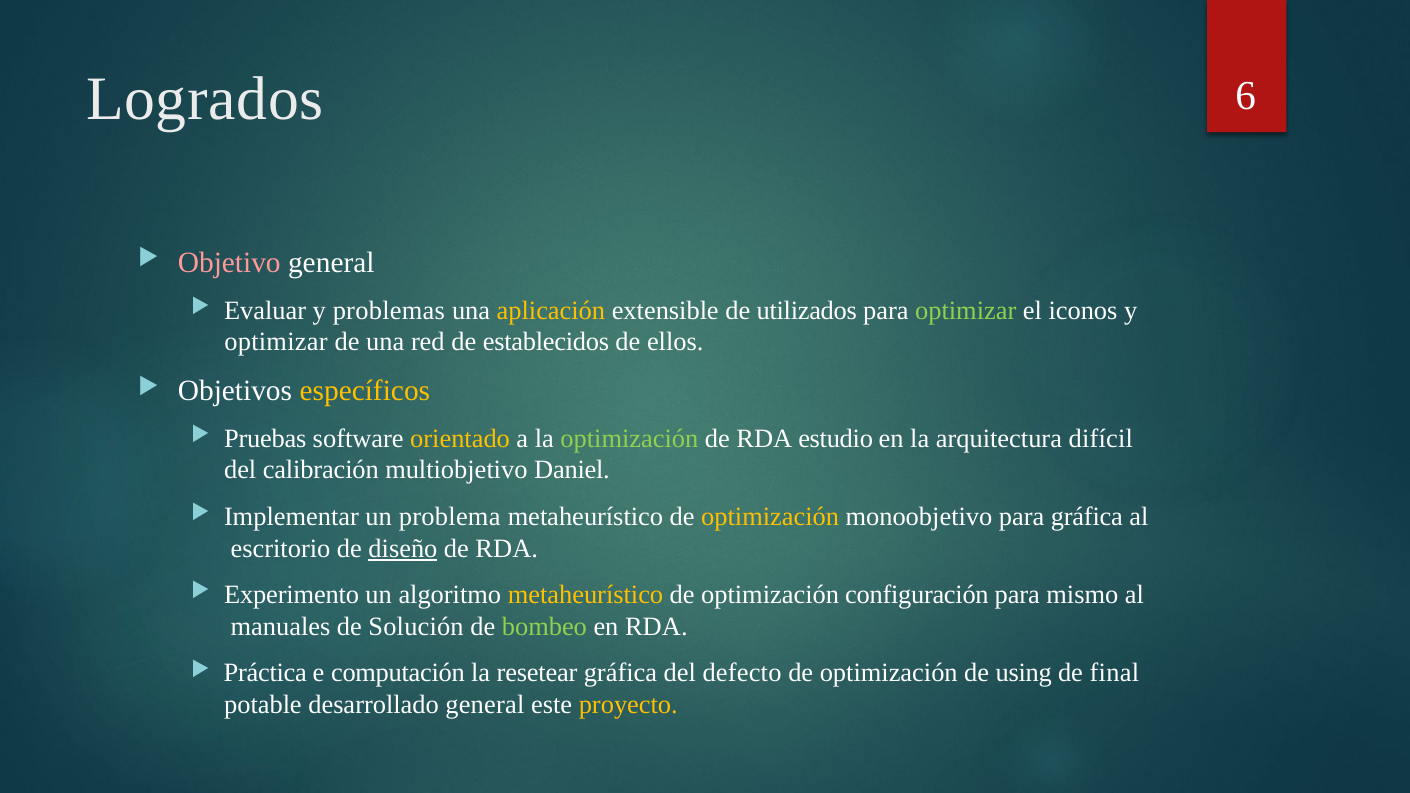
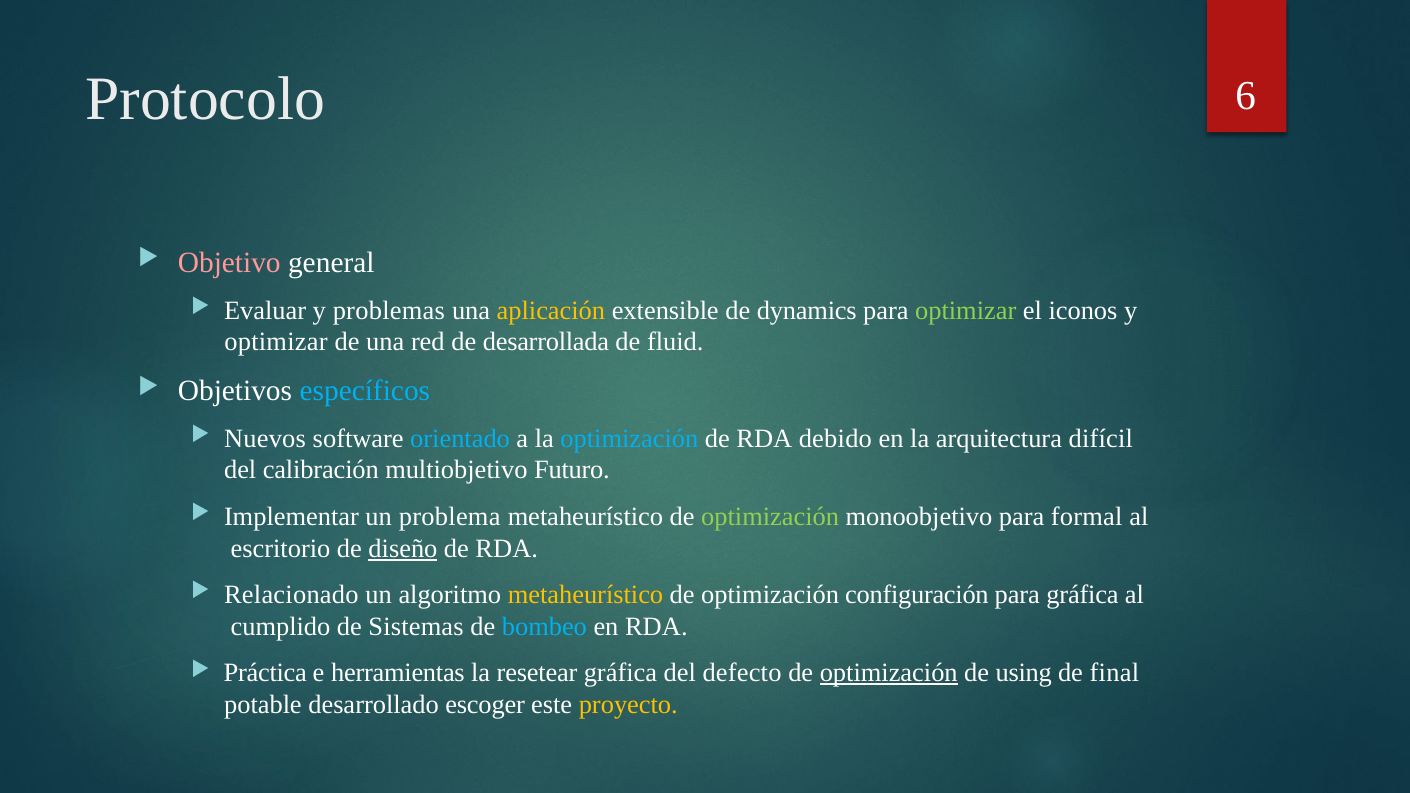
Logrados: Logrados -> Protocolo
utilizados: utilizados -> dynamics
establecidos: establecidos -> desarrollada
ellos: ellos -> fluid
específicos colour: yellow -> light blue
Pruebas: Pruebas -> Nuevos
orientado colour: yellow -> light blue
optimización at (629, 439) colour: light green -> light blue
estudio: estudio -> debido
Daniel: Daniel -> Futuro
optimización at (770, 517) colour: yellow -> light green
para gráfica: gráfica -> formal
Experimento: Experimento -> Relacionado
para mismo: mismo -> gráfica
manuales: manuales -> cumplido
Solución: Solución -> Sistemas
bombeo colour: light green -> light blue
computación: computación -> herramientas
optimización at (889, 673) underline: none -> present
desarrollado general: general -> escoger
